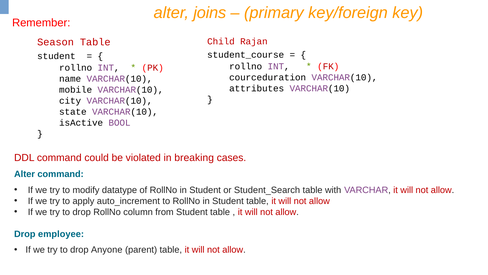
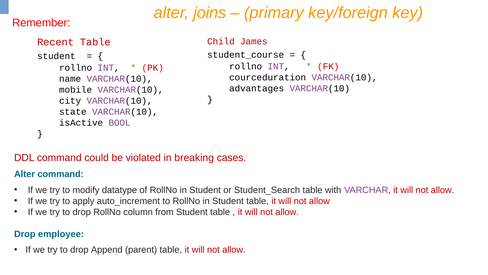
Rajan: Rajan -> James
Season: Season -> Recent
attributes: attributes -> advantages
Anyone: Anyone -> Append
